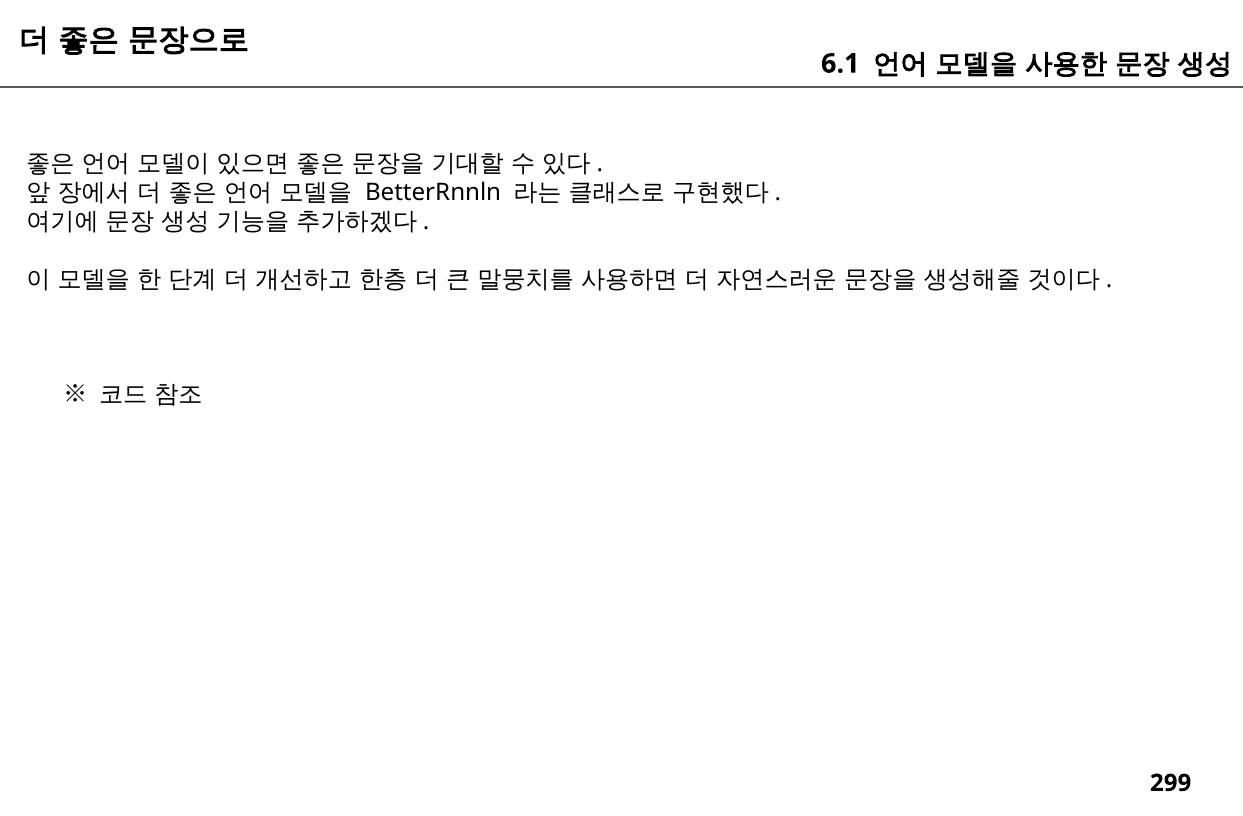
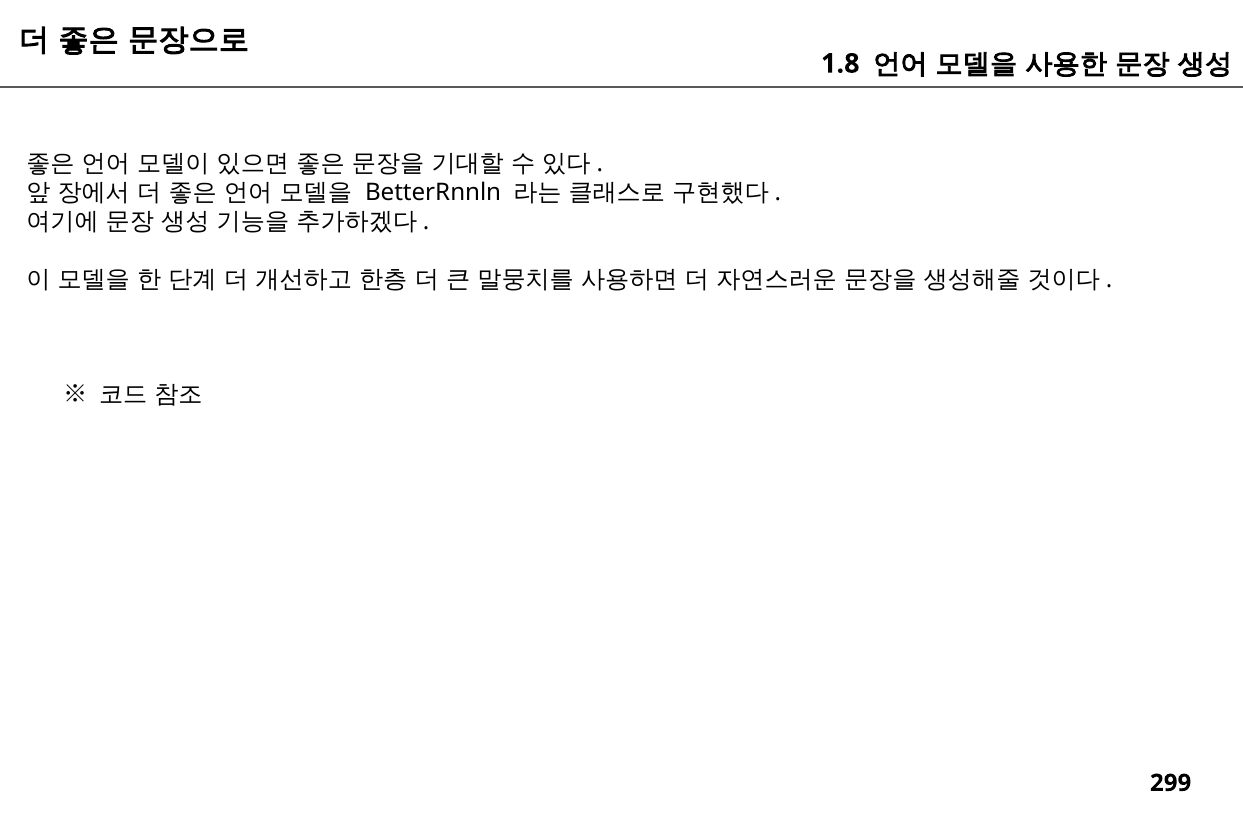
6.1: 6.1 -> 1.8
